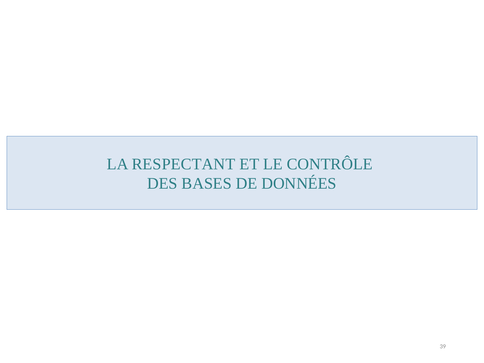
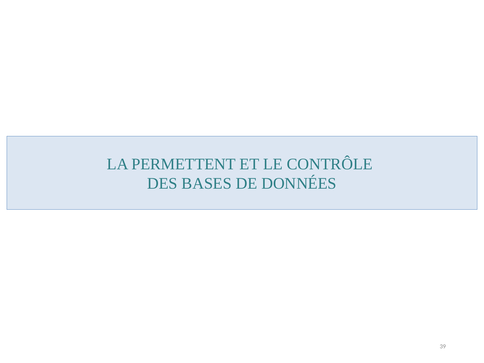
RESPECTANT: RESPECTANT -> PERMETTENT
